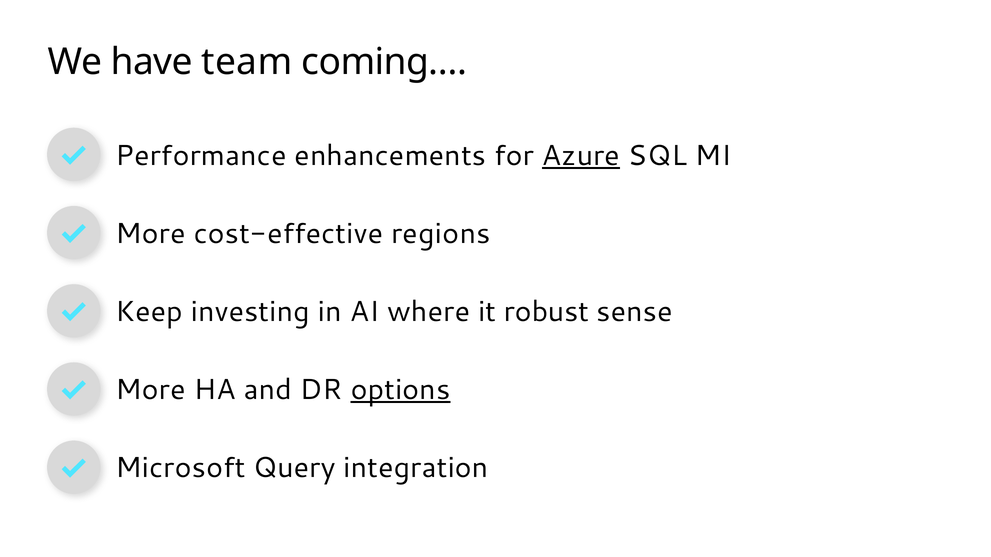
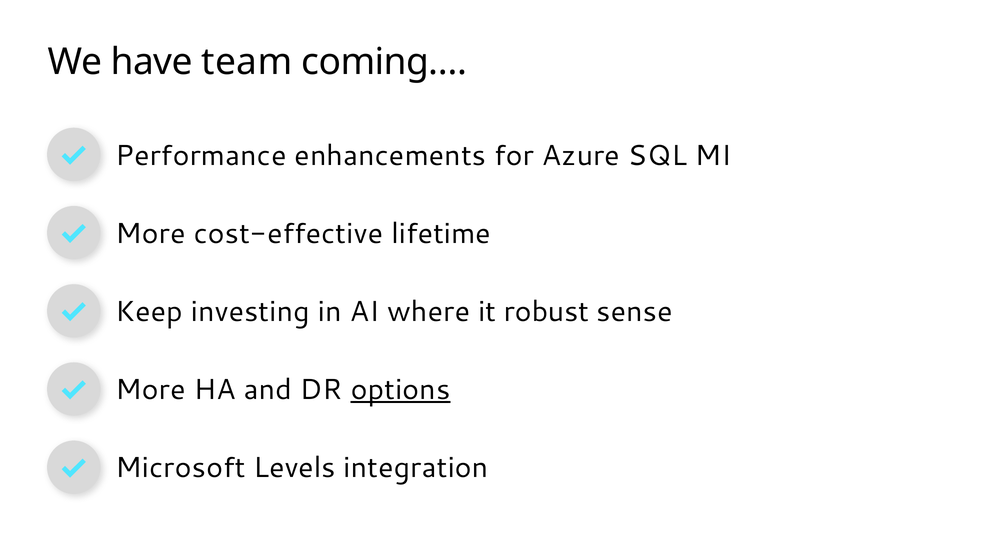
Azure underline: present -> none
regions: regions -> lifetime
Query: Query -> Levels
